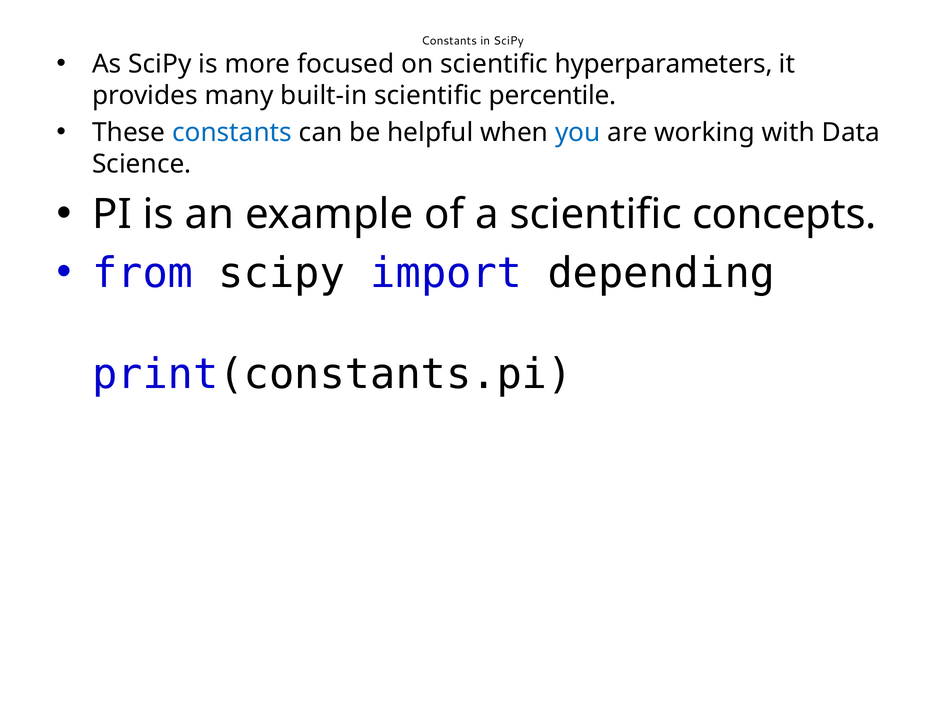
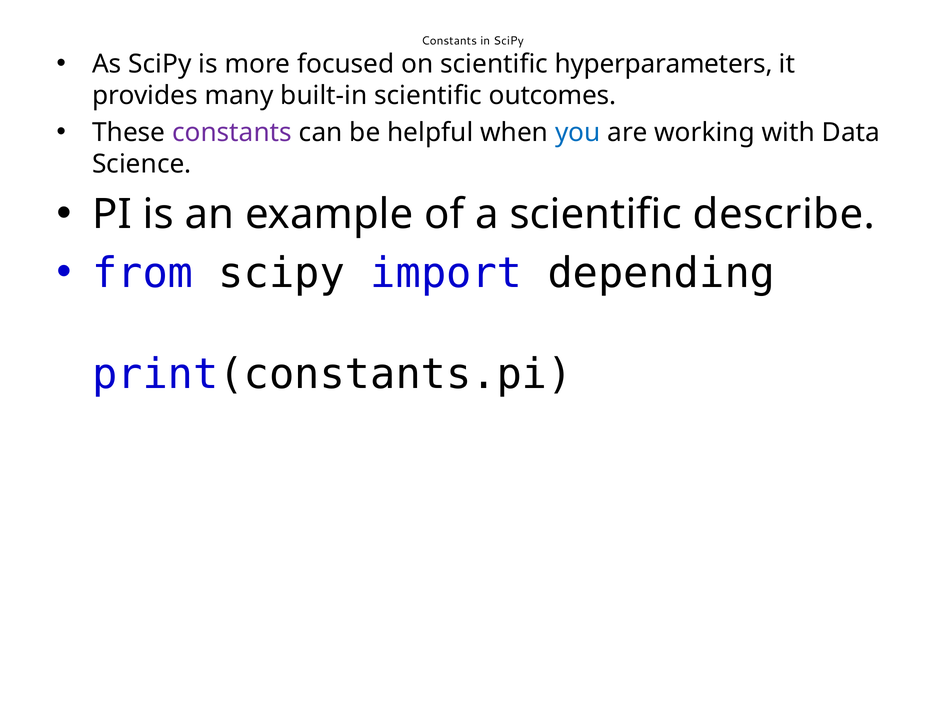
percentile: percentile -> outcomes
constants at (232, 132) colour: blue -> purple
concepts: concepts -> describe
